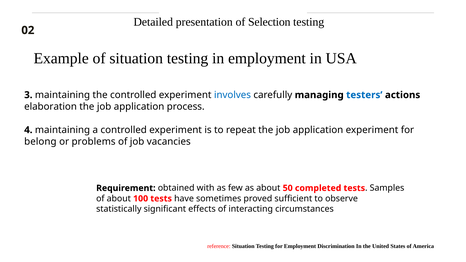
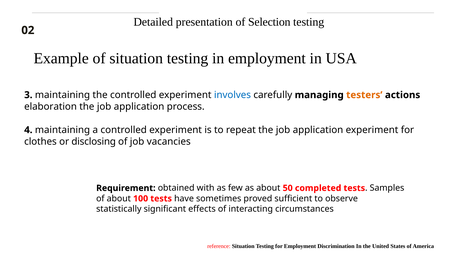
testers colour: blue -> orange
belong: belong -> clothes
problems: problems -> disclosing
